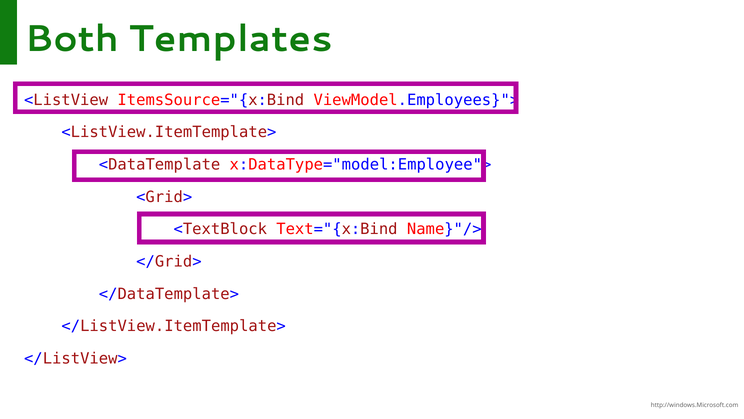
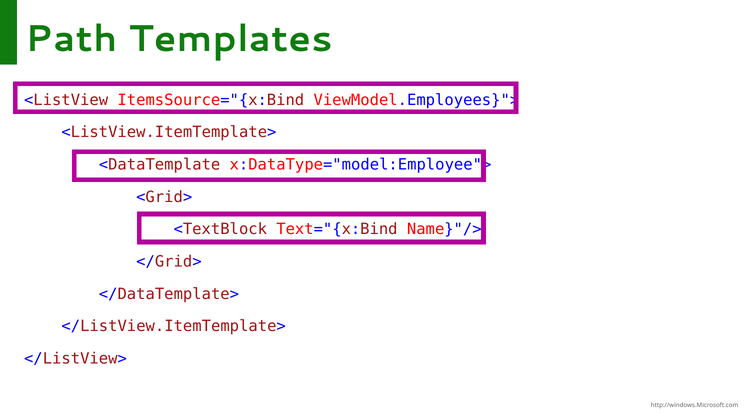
Both: Both -> Path
